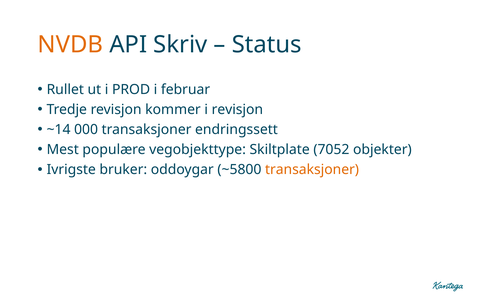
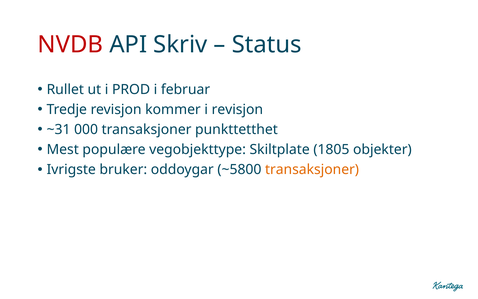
NVDB colour: orange -> red
~14: ~14 -> ~31
endringssett: endringssett -> punkttetthet
7052: 7052 -> 1805
